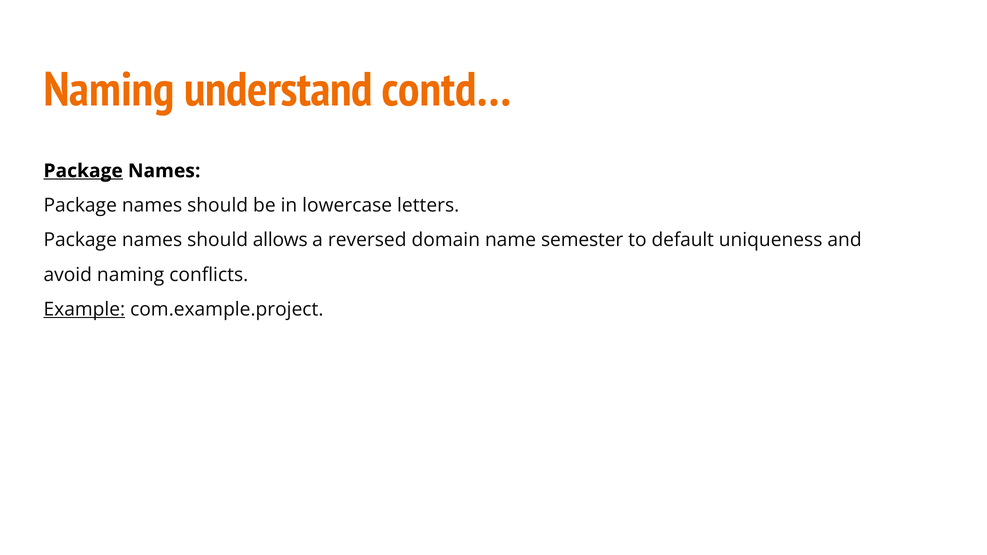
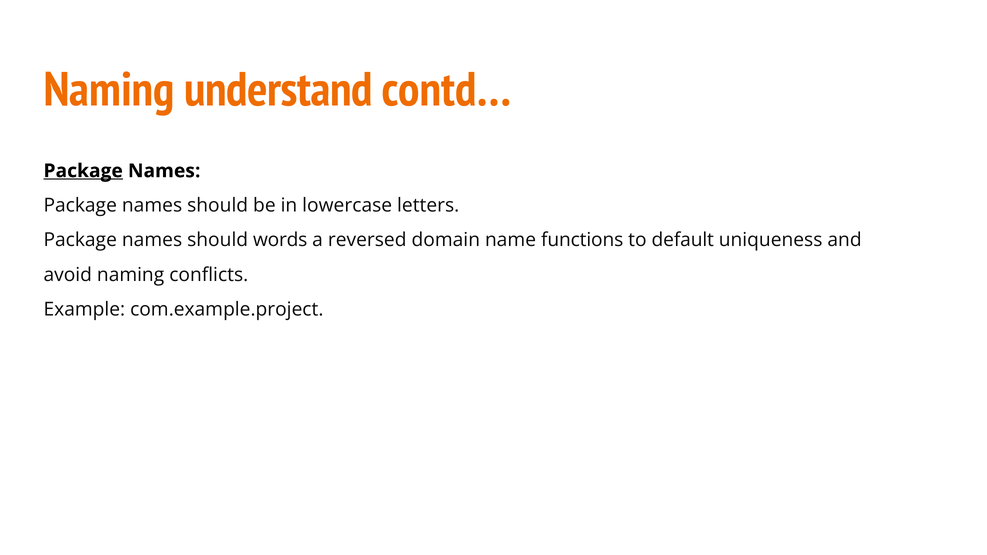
allows: allows -> words
semester: semester -> functions
Example underline: present -> none
